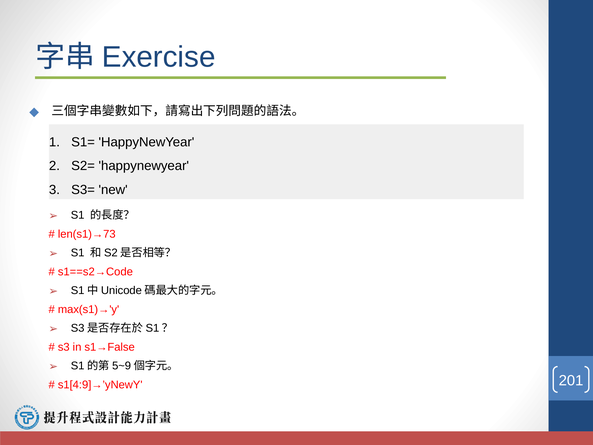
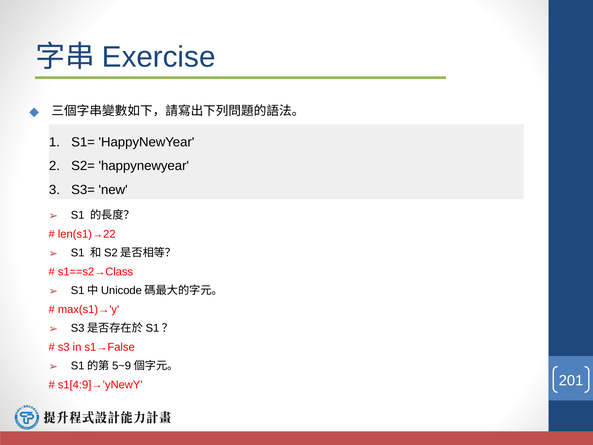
len(s1)→73: len(s1)→73 -> len(s1)→22
s1==s2→Code: s1==s2→Code -> s1==s2→Class
